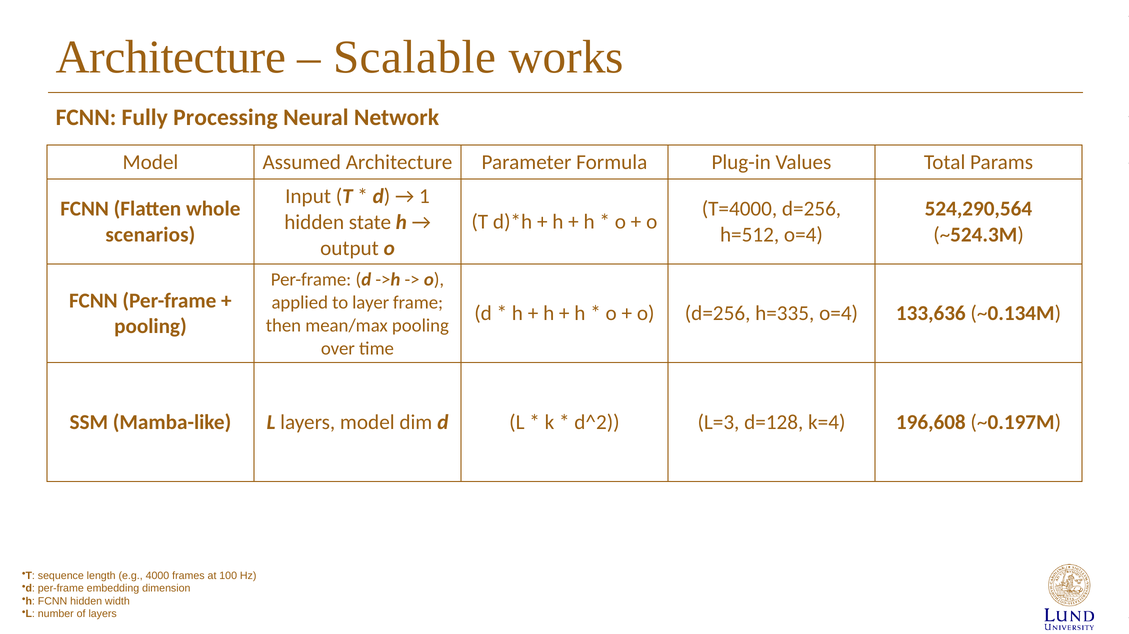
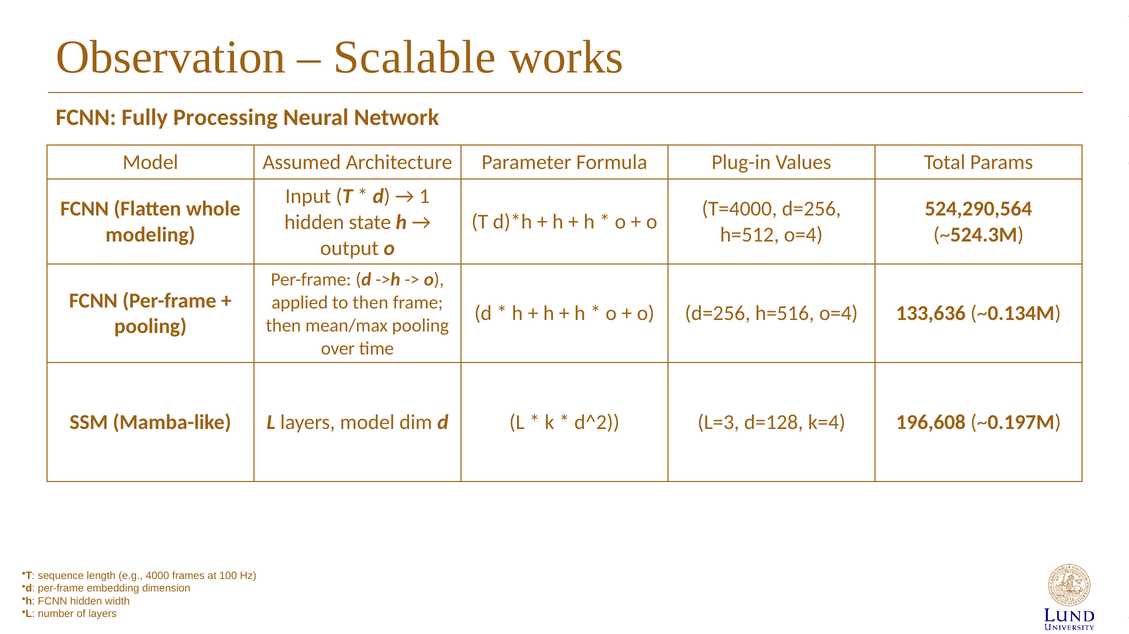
Architecture at (171, 57): Architecture -> Observation
scenarios: scenarios -> modeling
to layer: layer -> then
h=335: h=335 -> h=516
